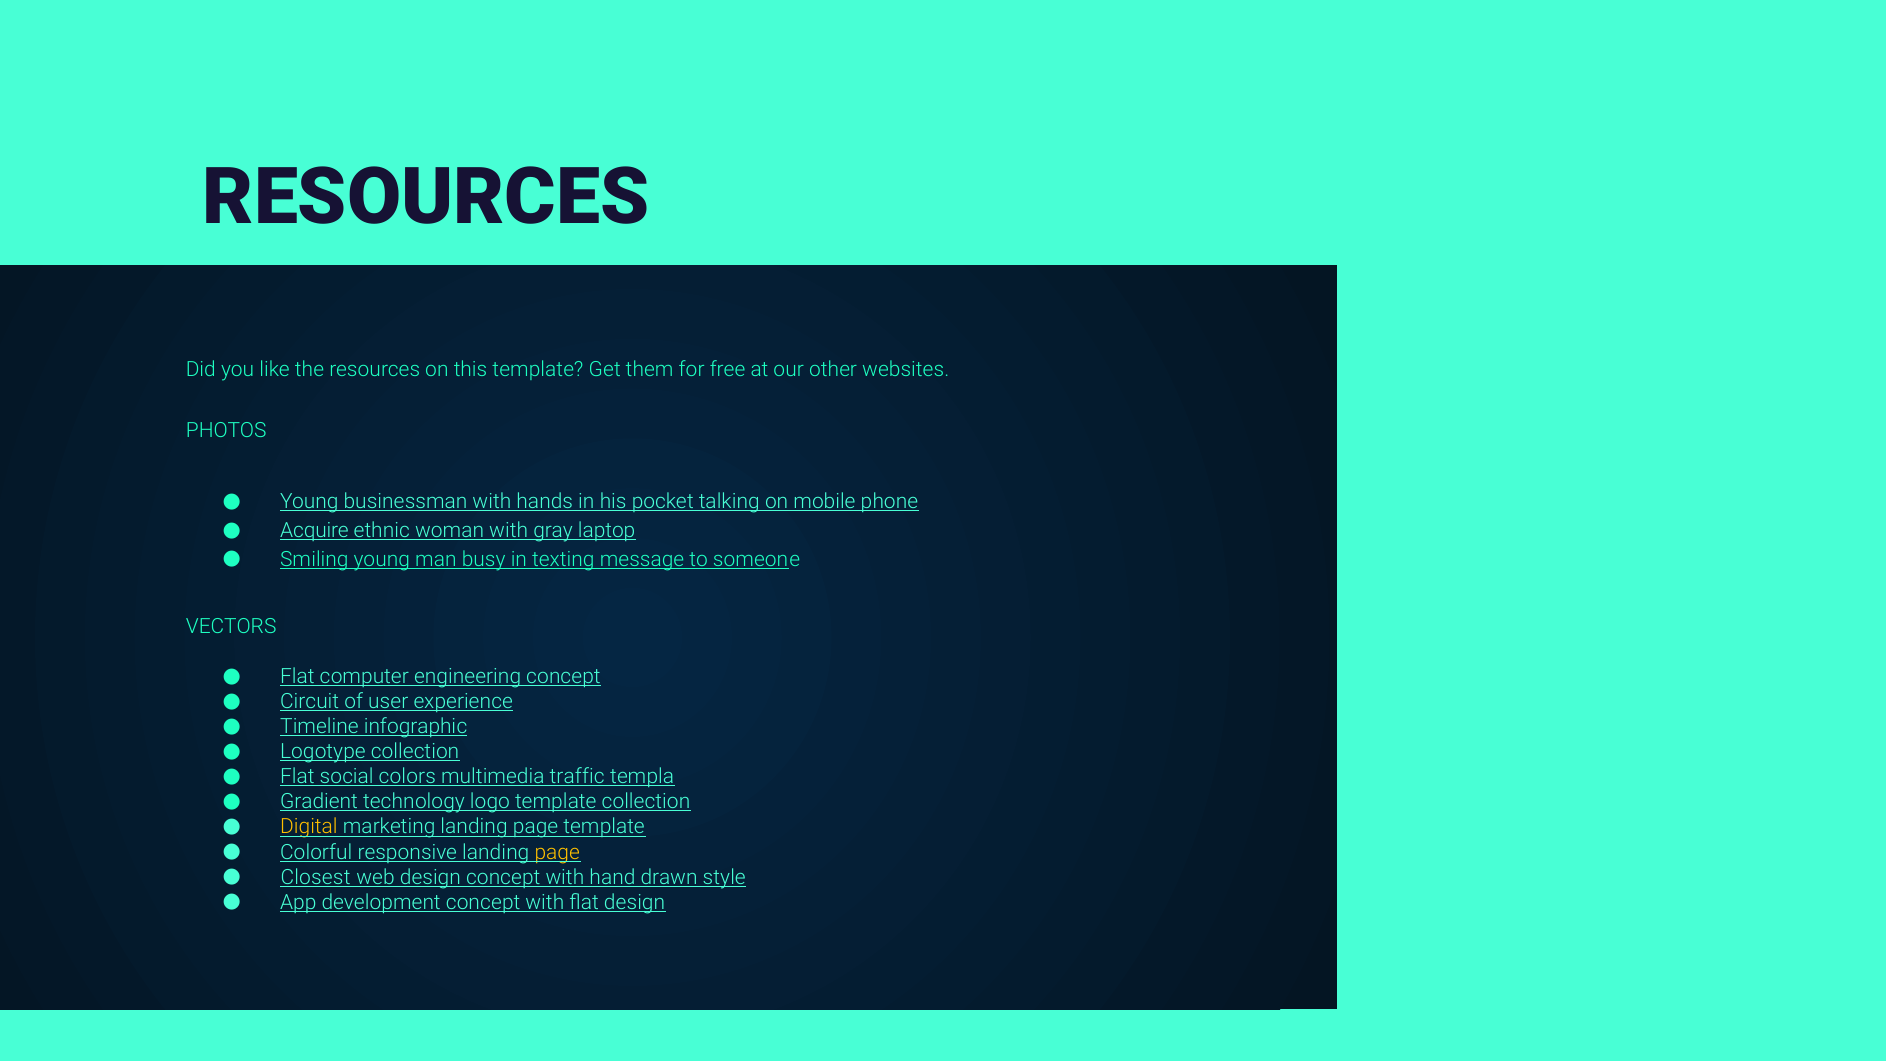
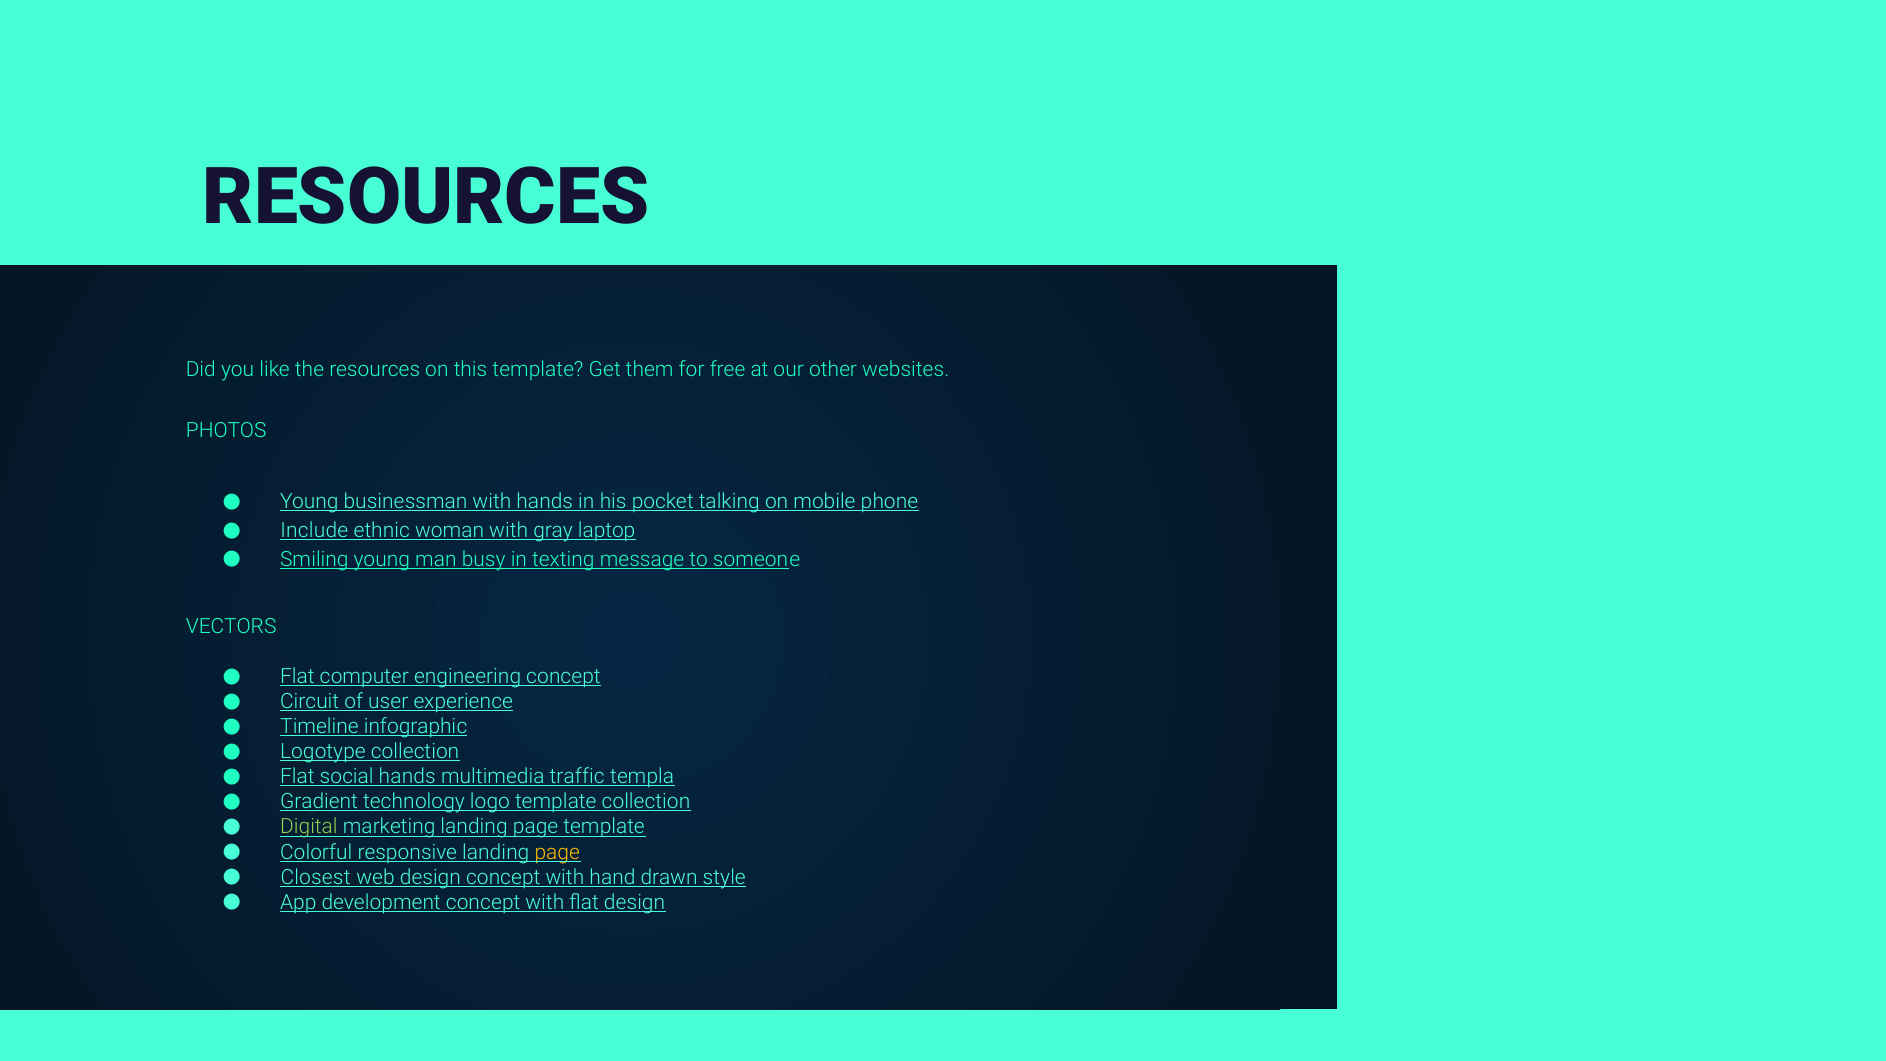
Acquire: Acquire -> Include
social colors: colors -> hands
Digital colour: yellow -> light green
